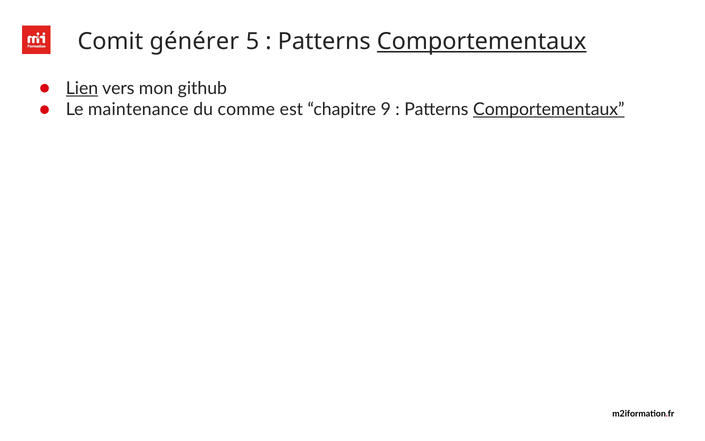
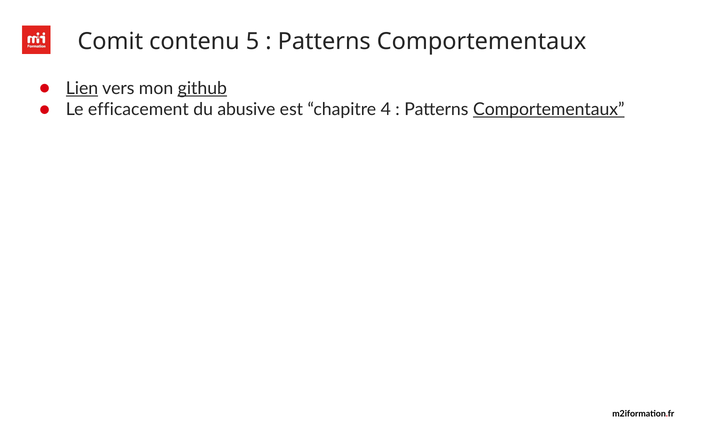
générer: générer -> contenu
Comportementaux at (482, 41) underline: present -> none
github underline: none -> present
maintenance: maintenance -> efficacement
comme: comme -> abusive
9: 9 -> 4
